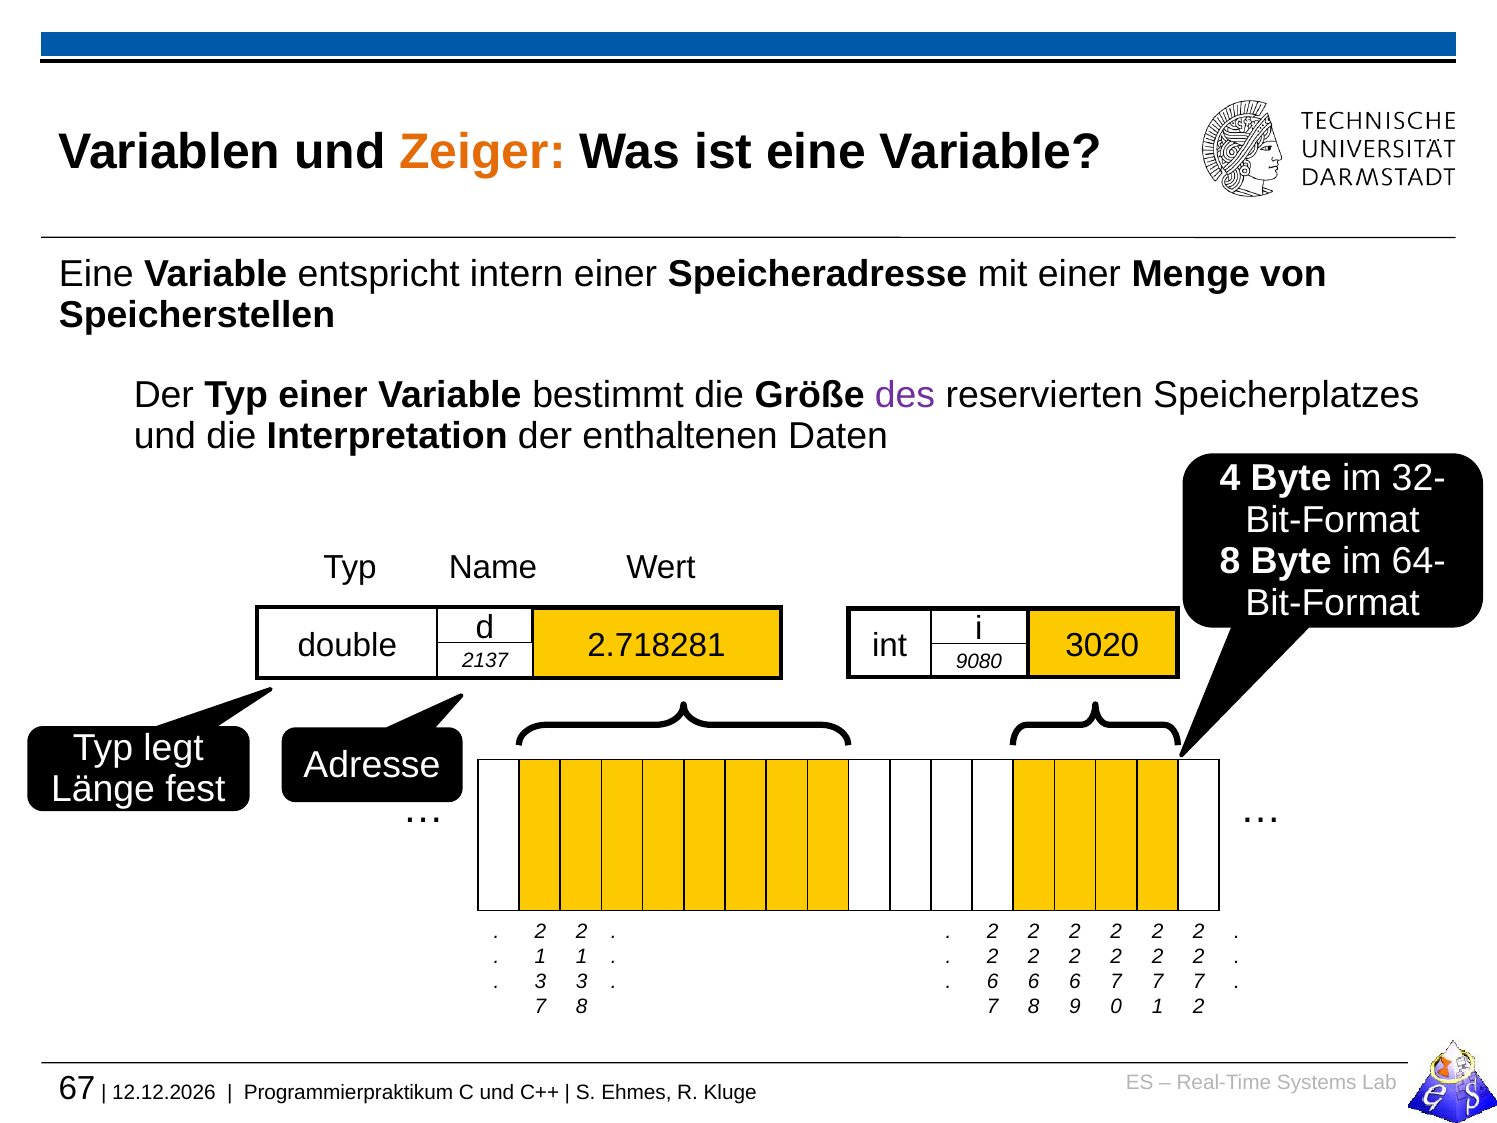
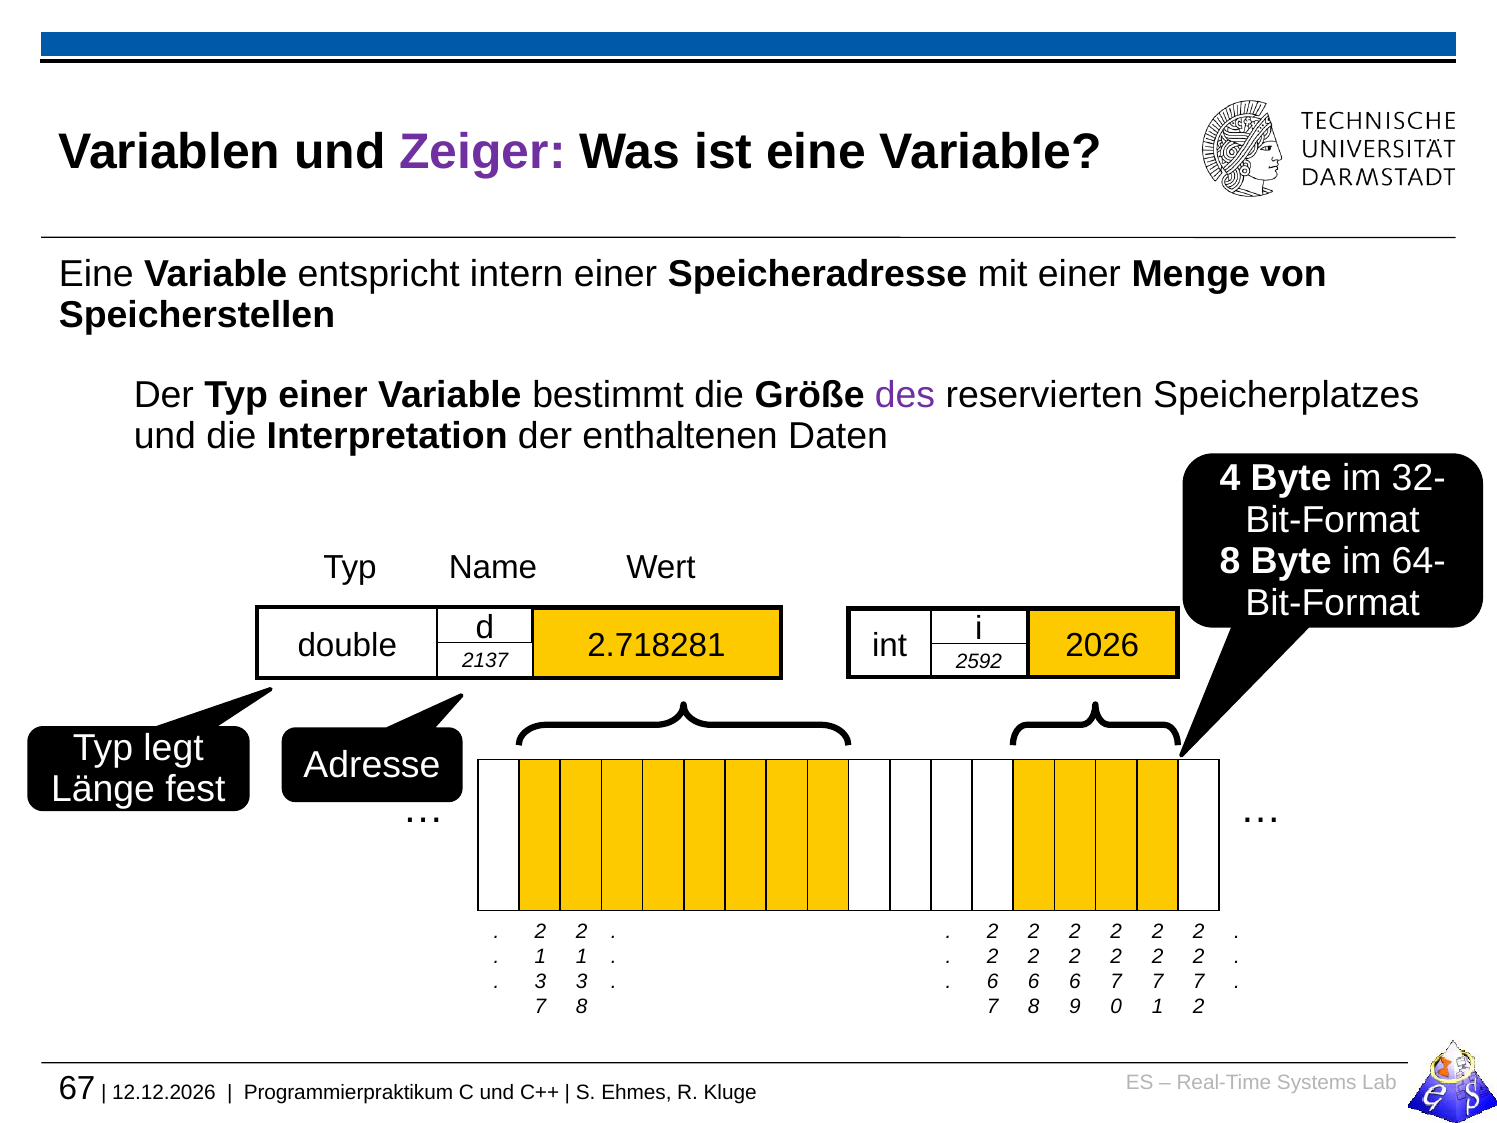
Zeiger colour: orange -> purple
3020: 3020 -> 2026
9080: 9080 -> 2592
